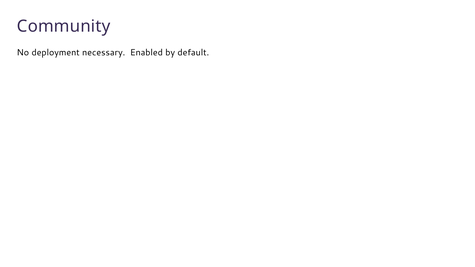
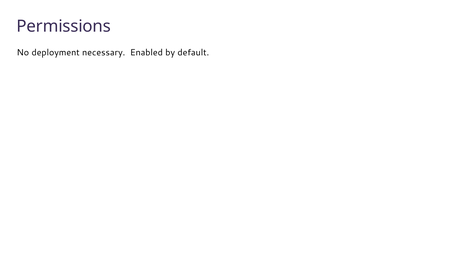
Community: Community -> Permissions
